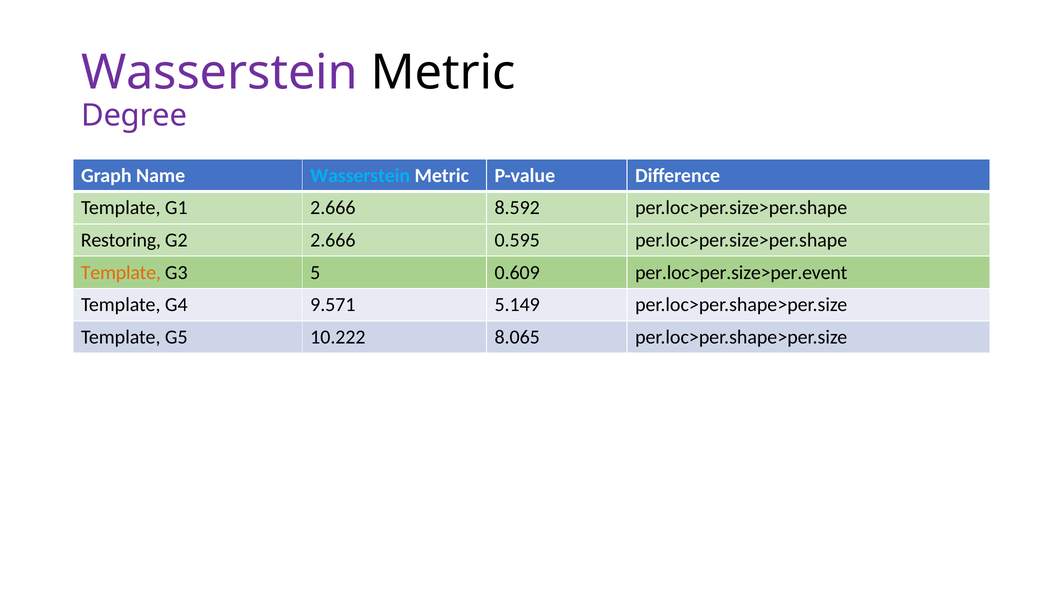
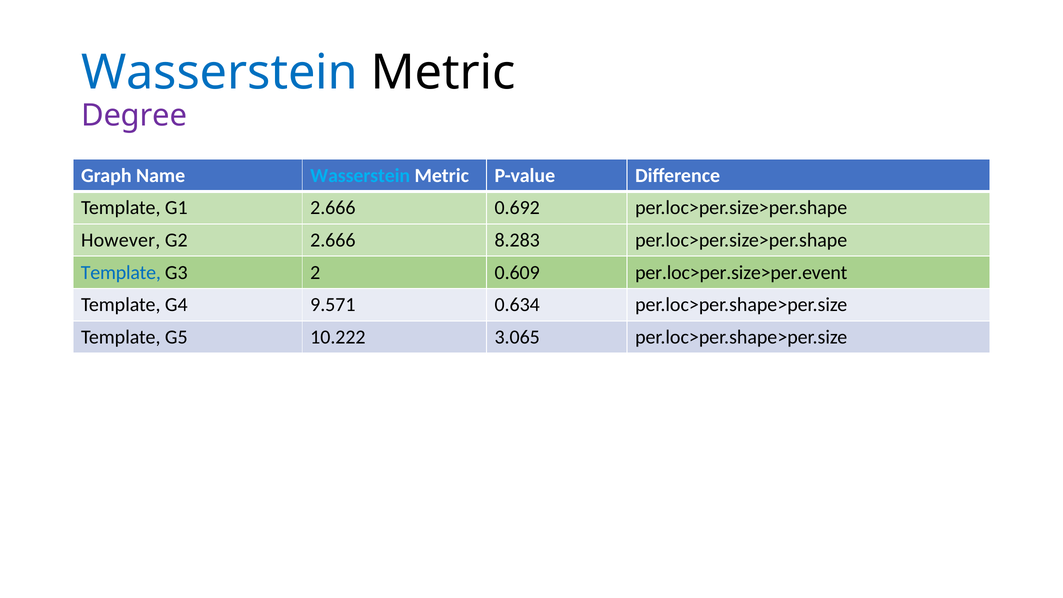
Wasserstein at (219, 73) colour: purple -> blue
8.592: 8.592 -> 0.692
Restoring: Restoring -> However
0.595: 0.595 -> 8.283
Template at (121, 273) colour: orange -> blue
5: 5 -> 2
5.149: 5.149 -> 0.634
8.065: 8.065 -> 3.065
